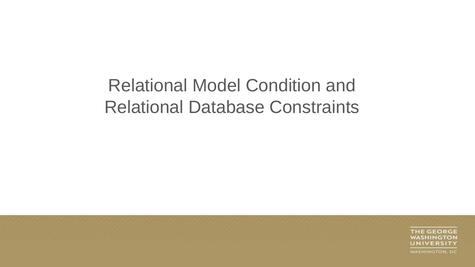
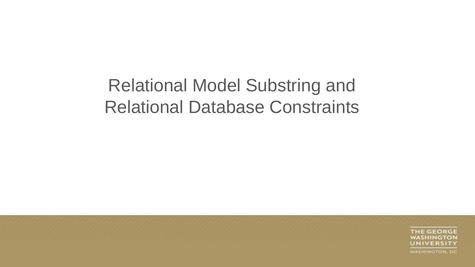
Condition: Condition -> Substring
